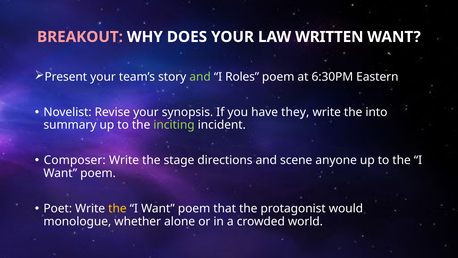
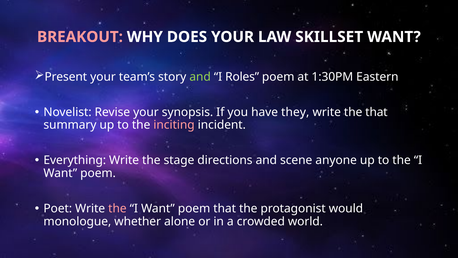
WRITTEN: WRITTEN -> SKILLSET
6:30PM: 6:30PM -> 1:30PM
the into: into -> that
inciting colour: light green -> pink
Composer: Composer -> Everything
the at (117, 208) colour: yellow -> pink
